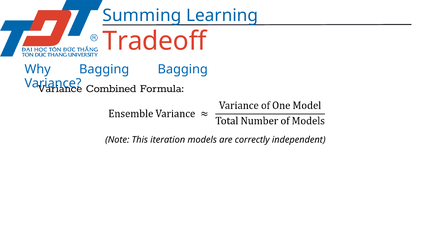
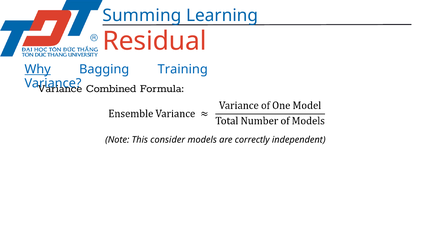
Tradeoff: Tradeoff -> Residual
Why underline: none -> present
Bagging Bagging: Bagging -> Training
iteration: iteration -> consider
